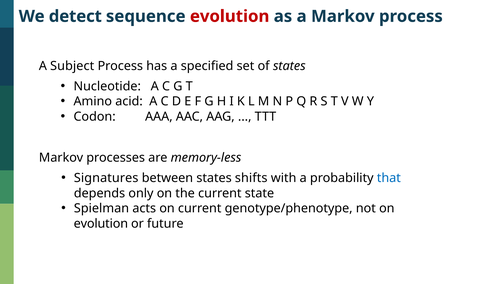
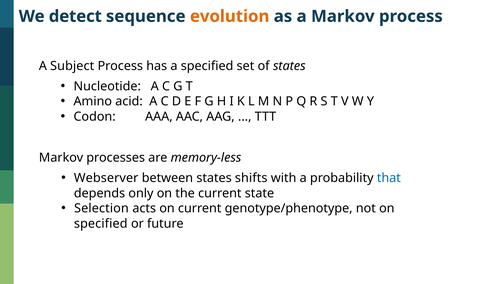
evolution at (230, 16) colour: red -> orange
Signatures: Signatures -> Webserver
Spielman: Spielman -> Selection
evolution at (101, 223): evolution -> specified
